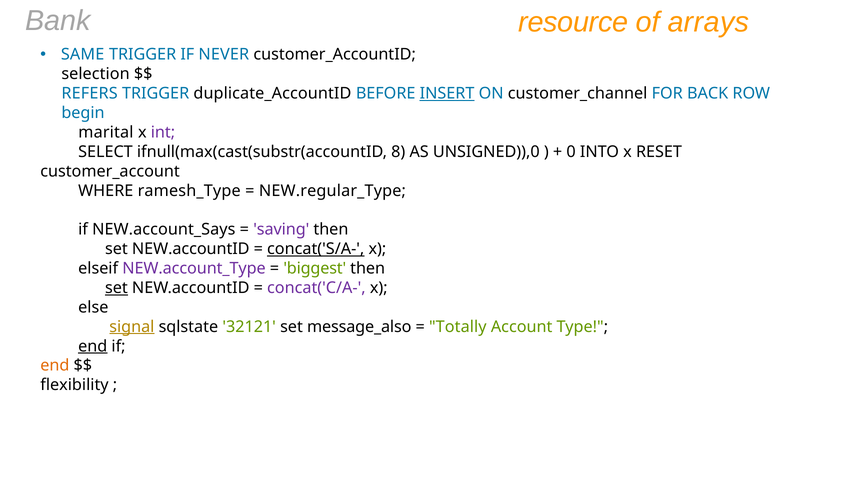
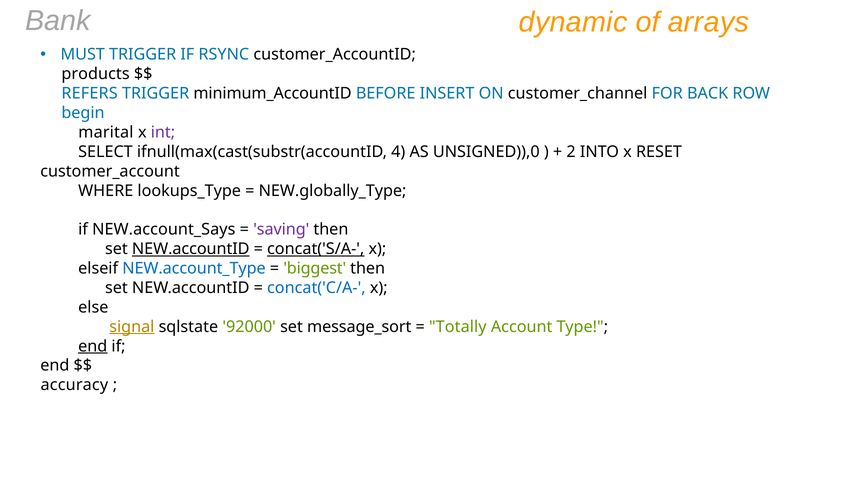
resource: resource -> dynamic
SAME: SAME -> MUST
NEVER: NEVER -> RSYNC
selection: selection -> products
duplicate_AccountID: duplicate_AccountID -> minimum_AccountID
INSERT underline: present -> none
8: 8 -> 4
0: 0 -> 2
ramesh_Type: ramesh_Type -> lookups_Type
NEW.regular_Type: NEW.regular_Type -> NEW.globally_Type
NEW.accountID at (191, 249) underline: none -> present
NEW.account_Type colour: purple -> blue
set at (116, 288) underline: present -> none
concat('C/A- colour: purple -> blue
32121: 32121 -> 92000
message_also: message_also -> message_sort
end at (55, 366) colour: orange -> black
flexibility: flexibility -> accuracy
